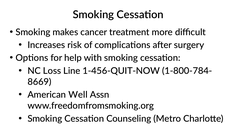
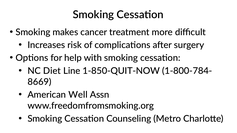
Loss: Loss -> Diet
1-456-QUIT-NOW: 1-456-QUIT-NOW -> 1-850-QUIT-NOW
